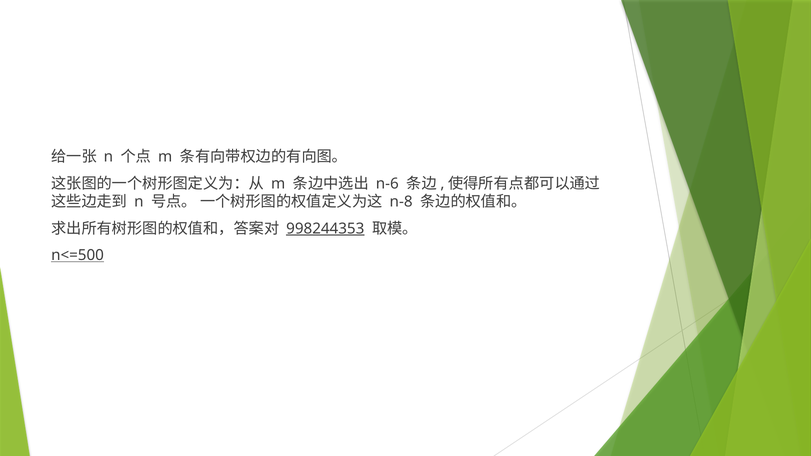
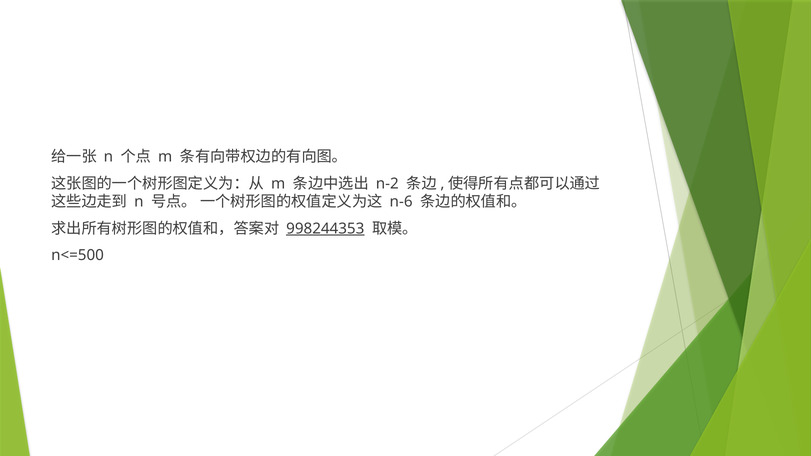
n-6: n-6 -> n-2
n-8: n-8 -> n-6
n<=500 underline: present -> none
